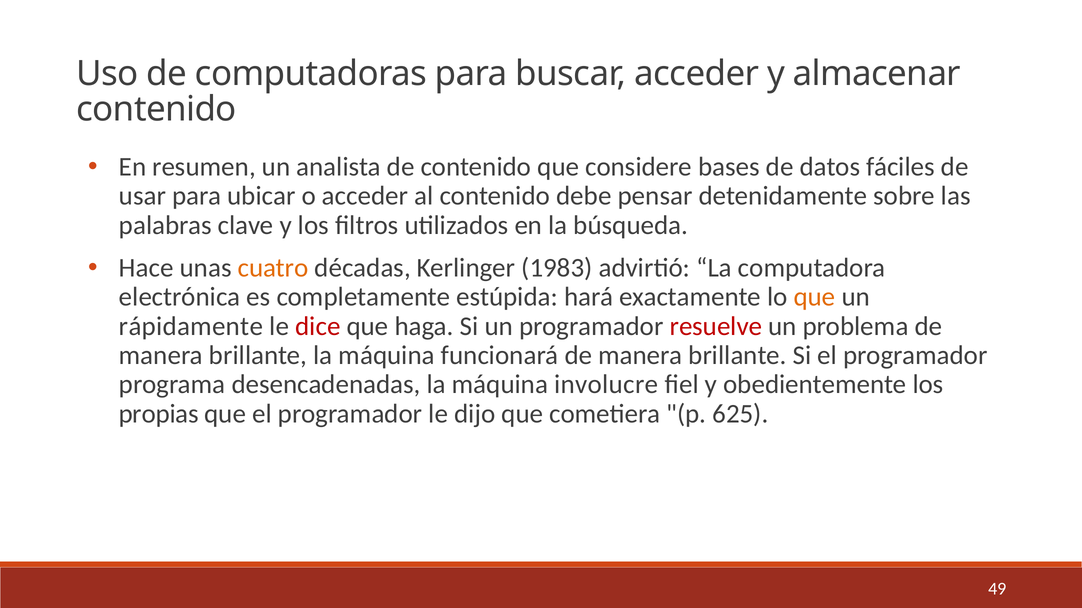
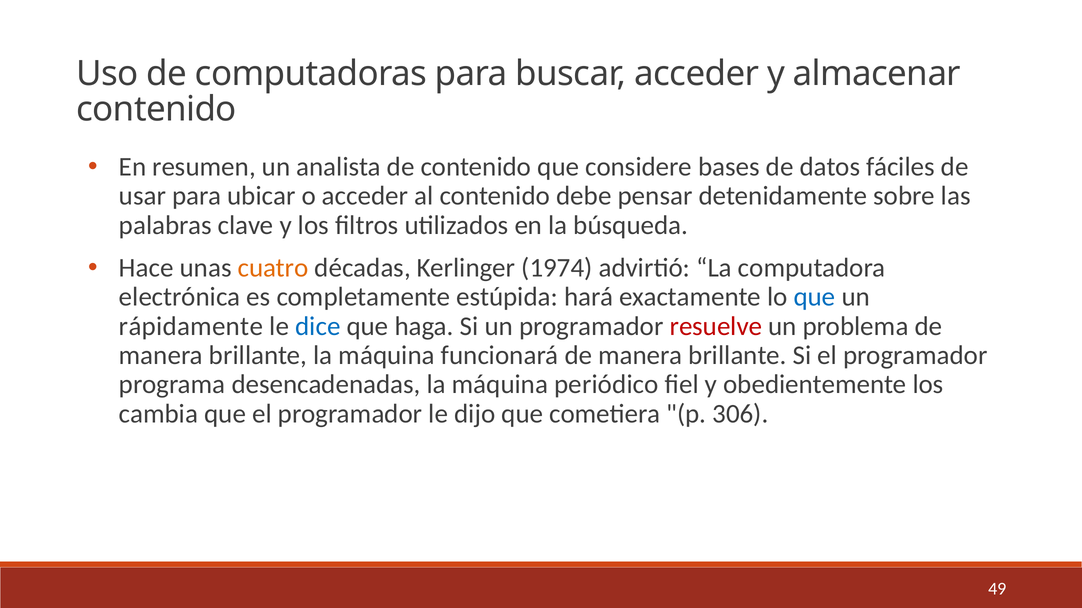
1983: 1983 -> 1974
que at (814, 297) colour: orange -> blue
dice colour: red -> blue
involucre: involucre -> periódico
propias: propias -> cambia
625: 625 -> 306
